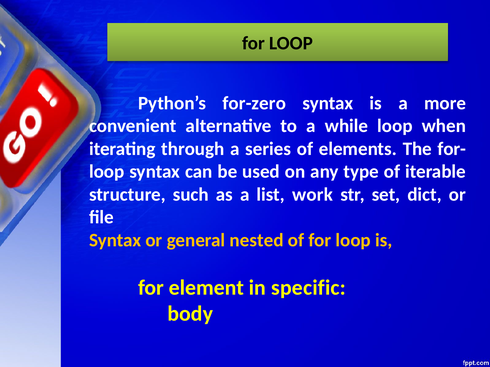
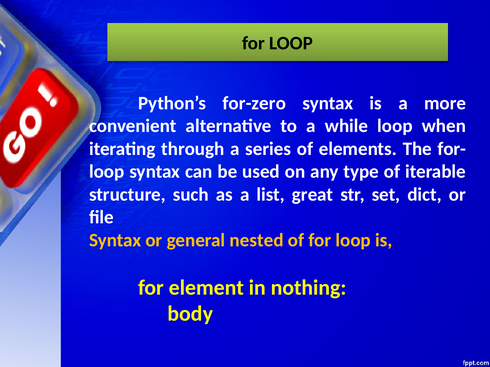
work: work -> great
specific: specific -> nothing
